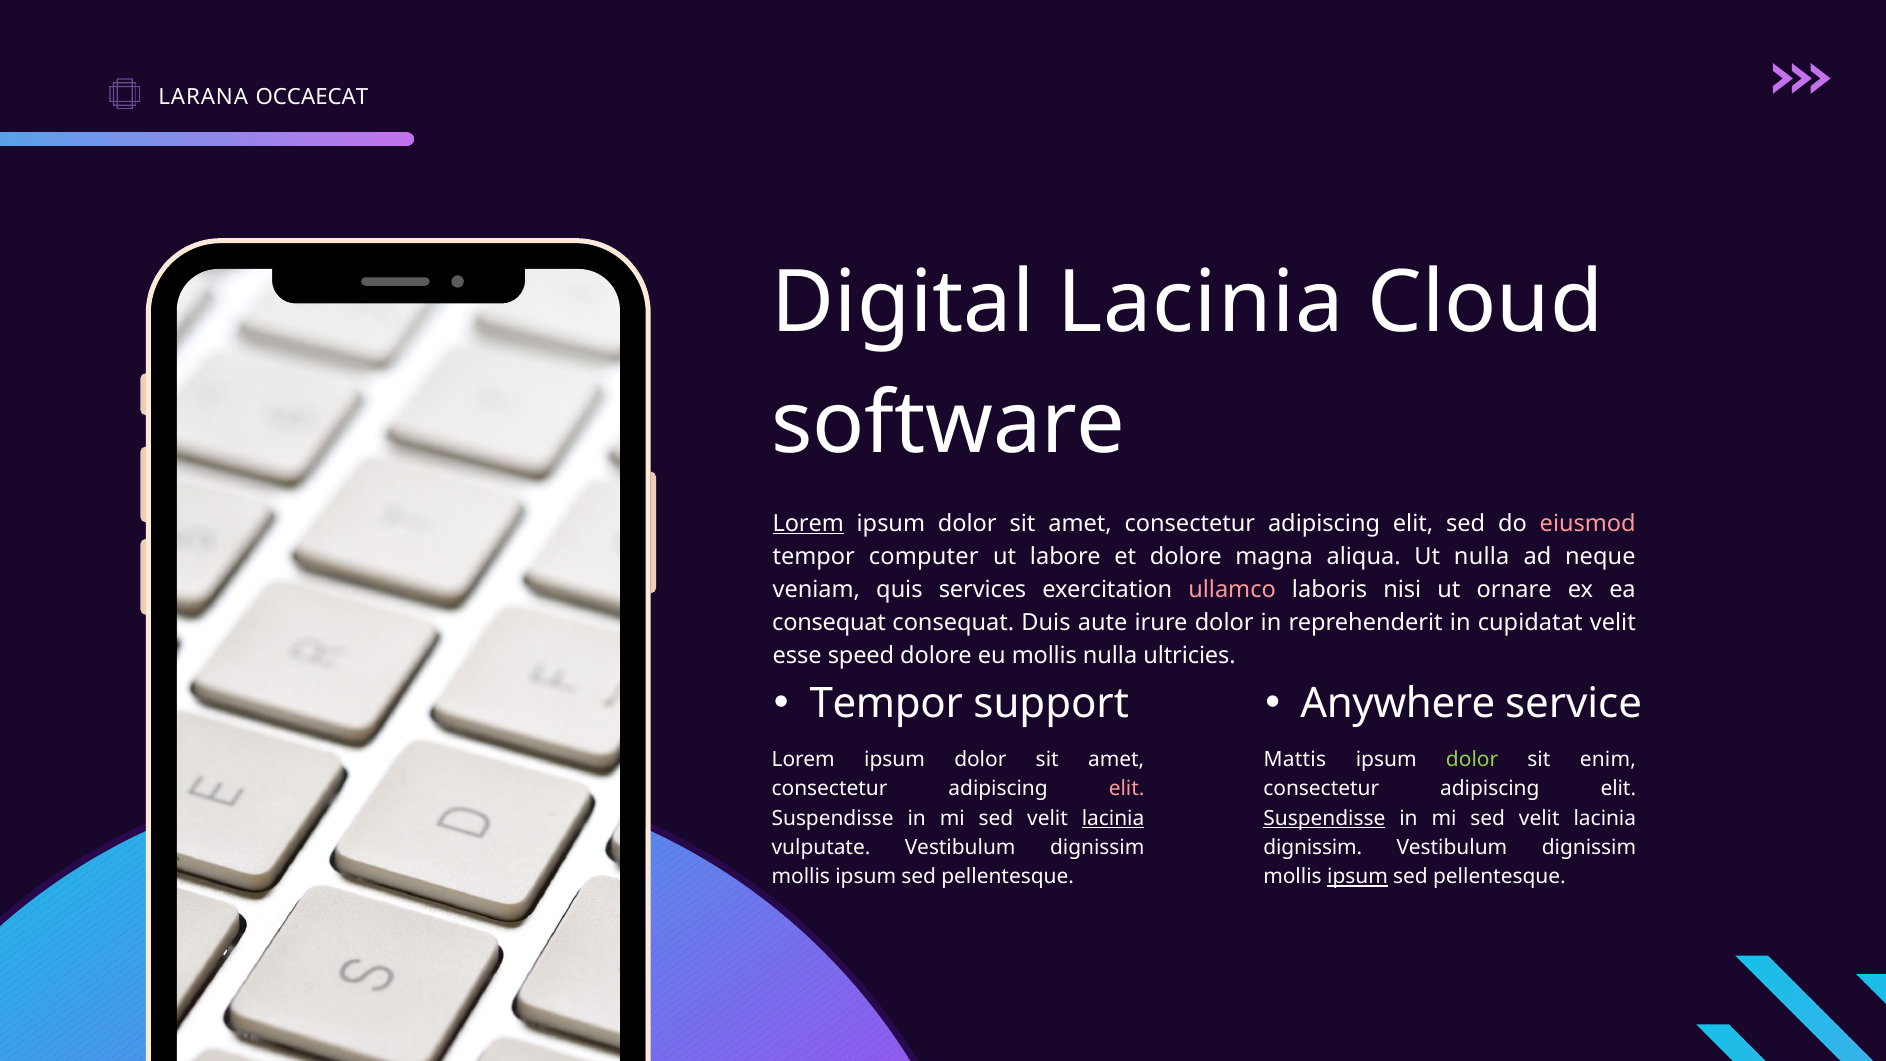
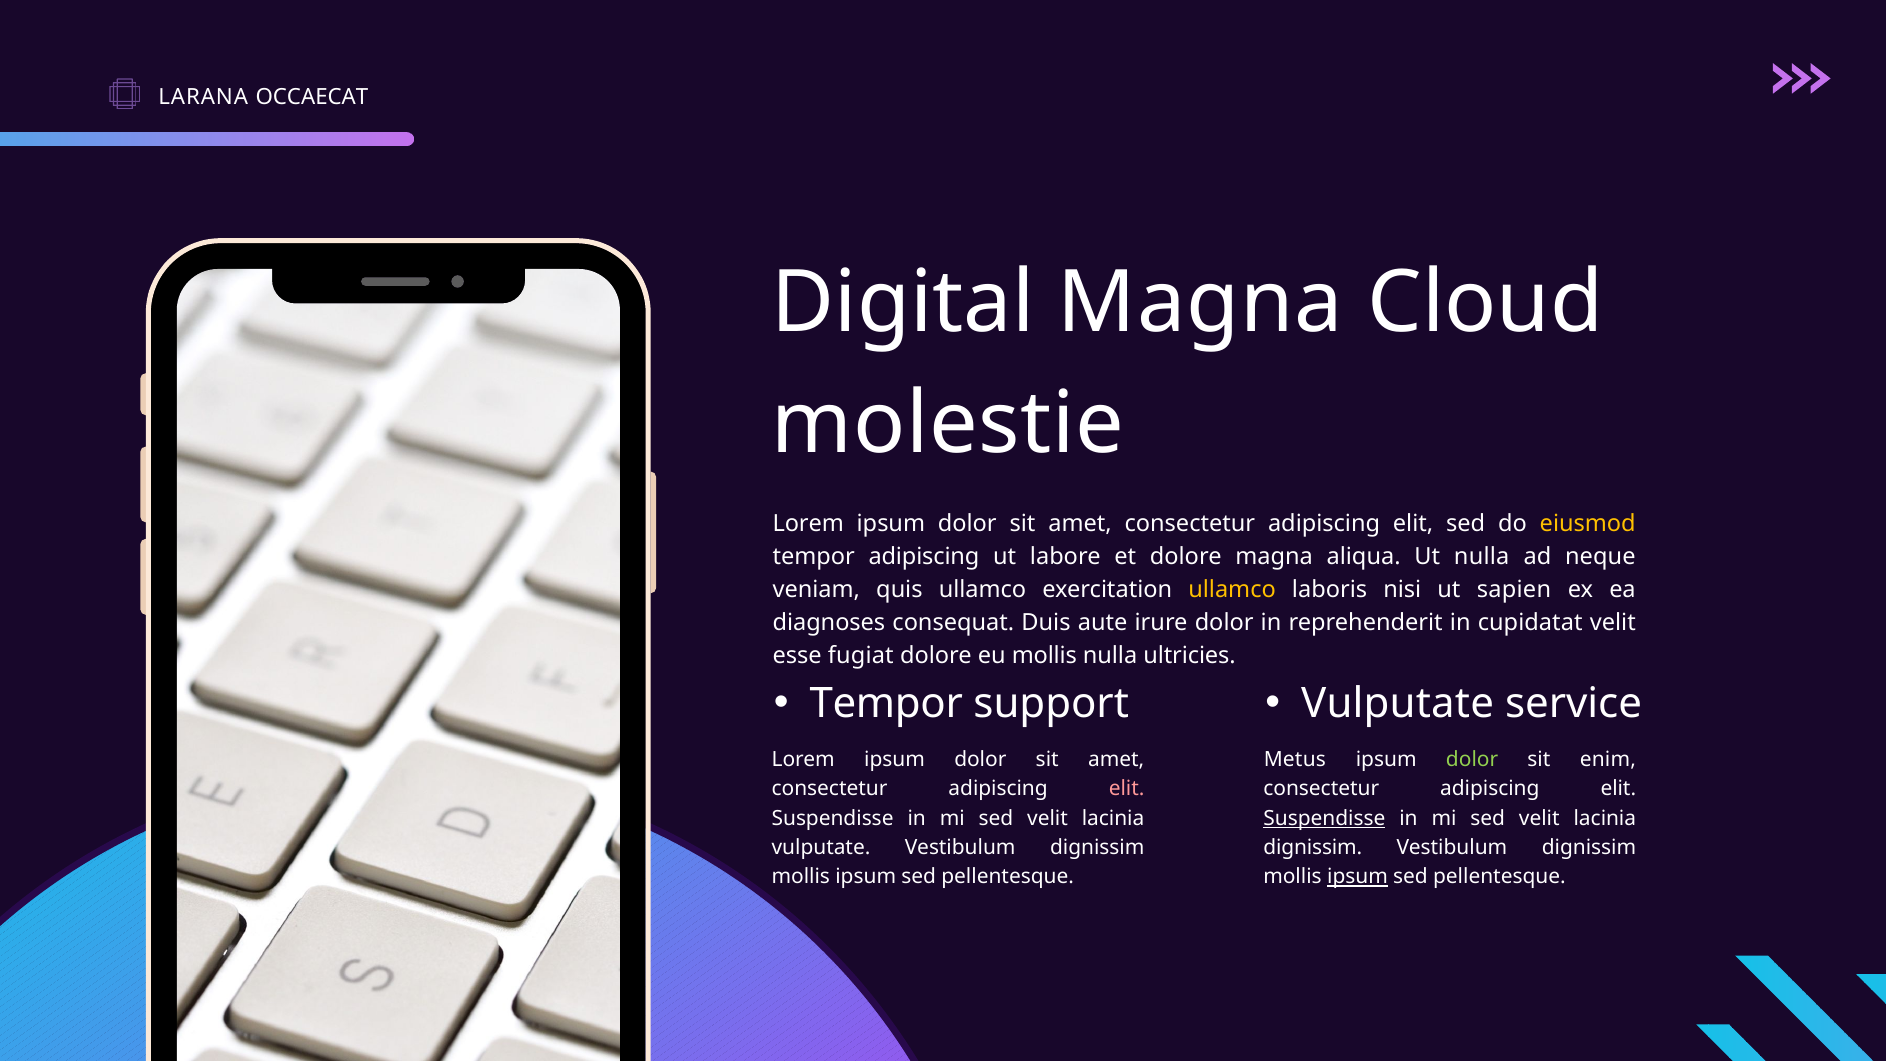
Digital Lacinia: Lacinia -> Magna
software: software -> molestie
Lorem at (808, 523) underline: present -> none
eiusmod colour: pink -> yellow
tempor computer: computer -> adipiscing
quis services: services -> ullamco
ullamco at (1232, 589) colour: pink -> yellow
ornare: ornare -> sapien
consequat at (829, 622): consequat -> diagnoses
speed: speed -> fugiat
Anywhere at (1398, 704): Anywhere -> Vulputate
Mattis: Mattis -> Metus
lacinia at (1113, 818) underline: present -> none
